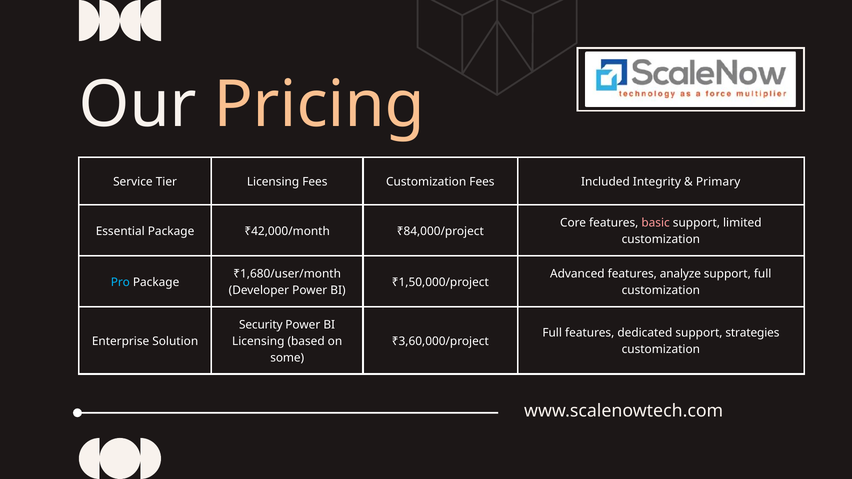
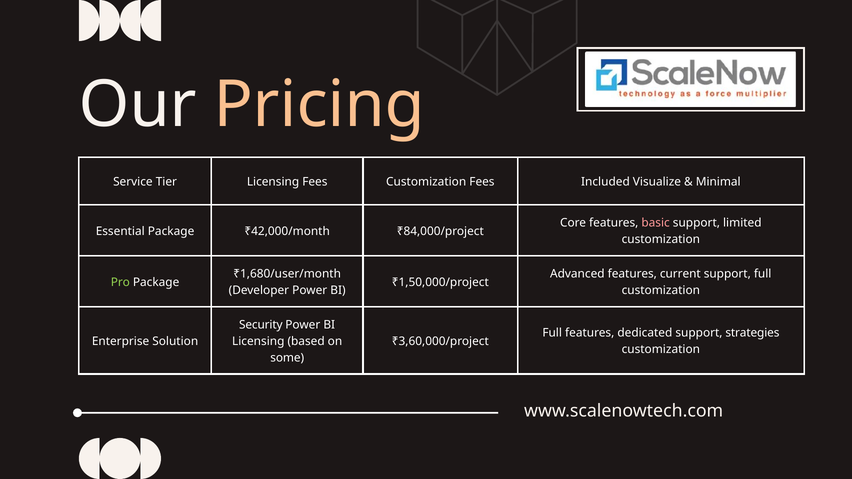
Integrity: Integrity -> Visualize
Primary: Primary -> Minimal
analyze: analyze -> current
Pro colour: light blue -> light green
